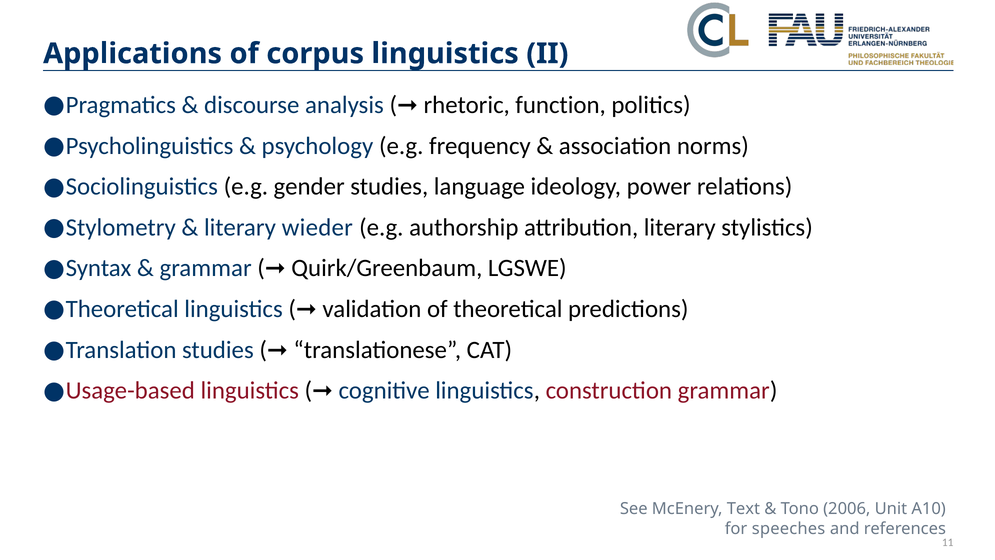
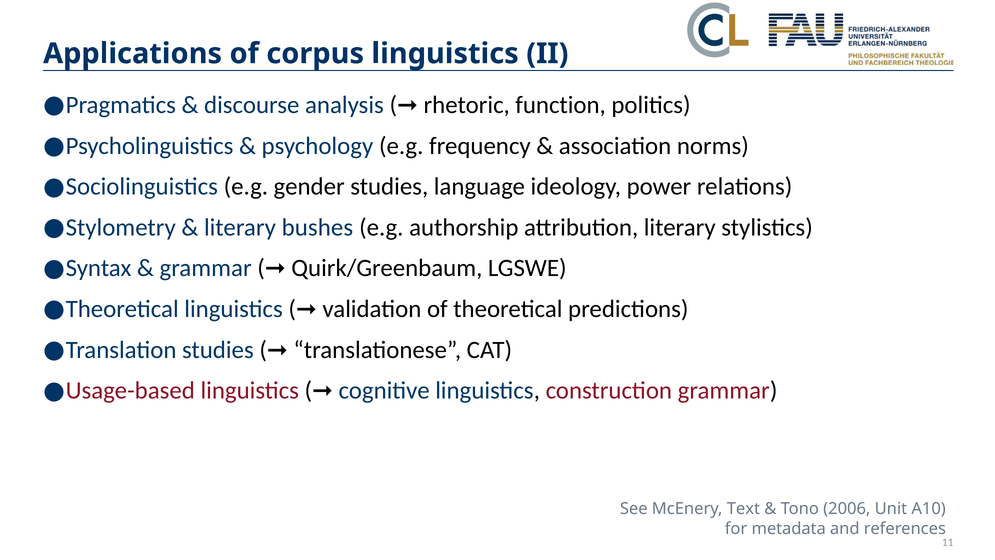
wieder: wieder -> bushes
speeches: speeches -> metadata
